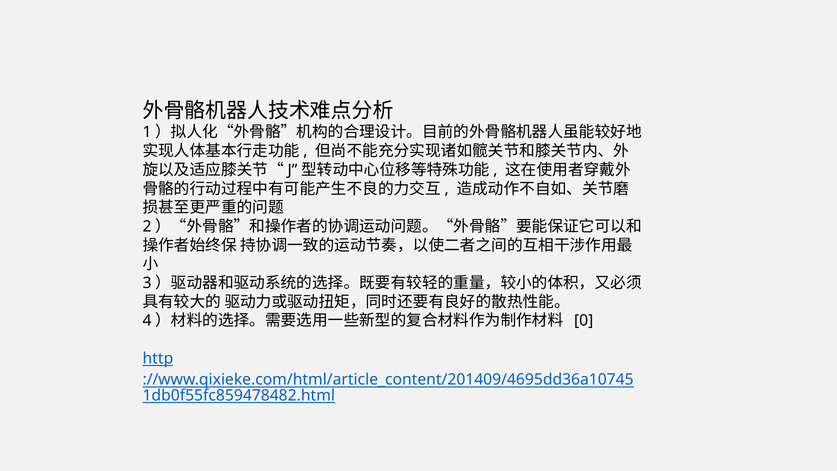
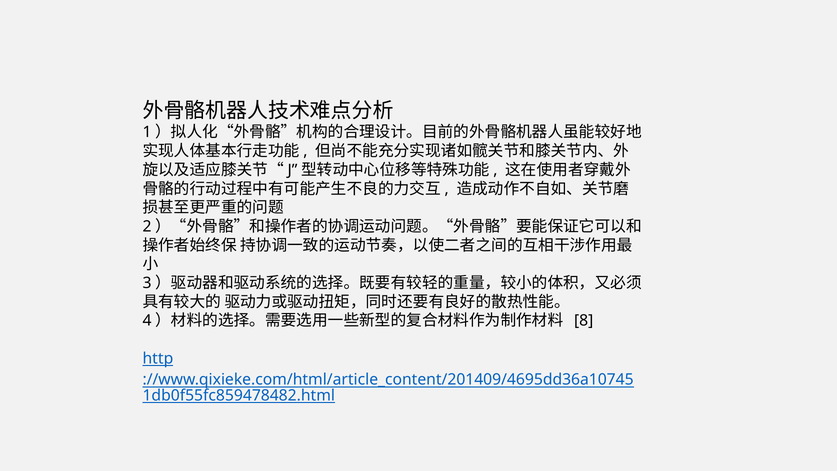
0: 0 -> 8
